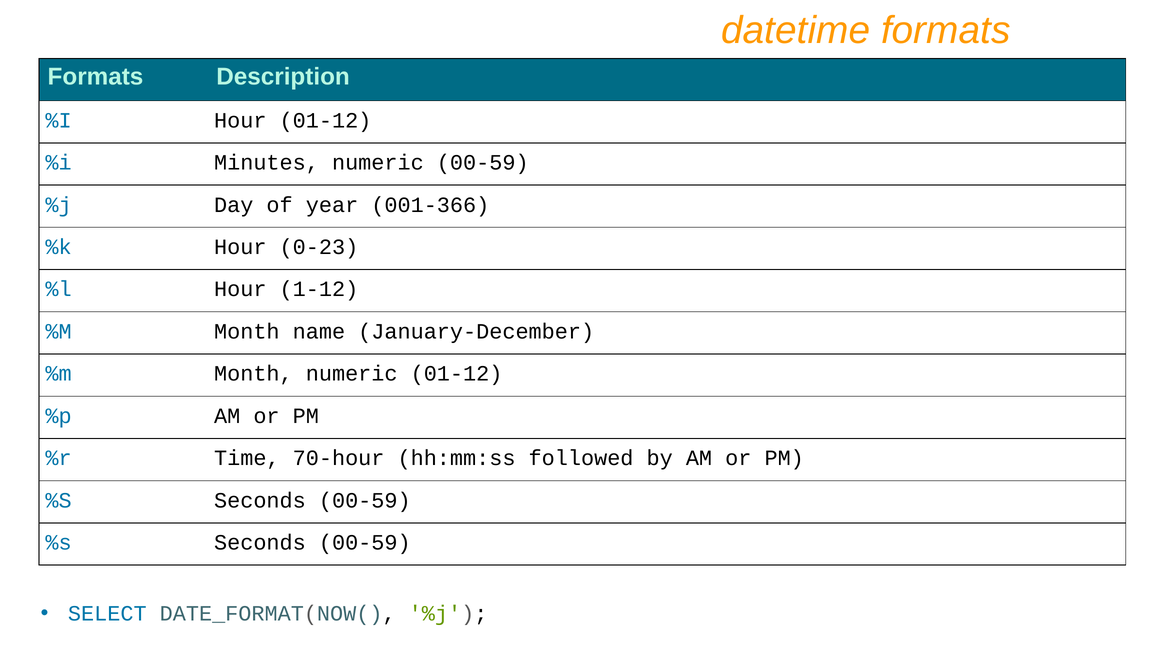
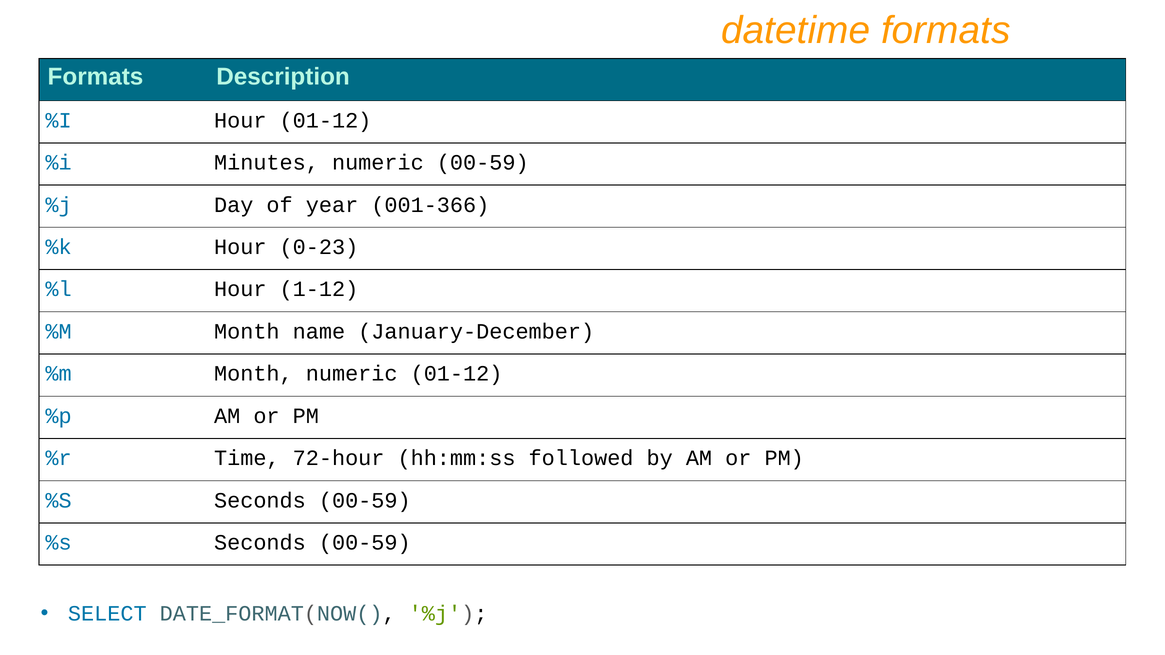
70-hour: 70-hour -> 72-hour
